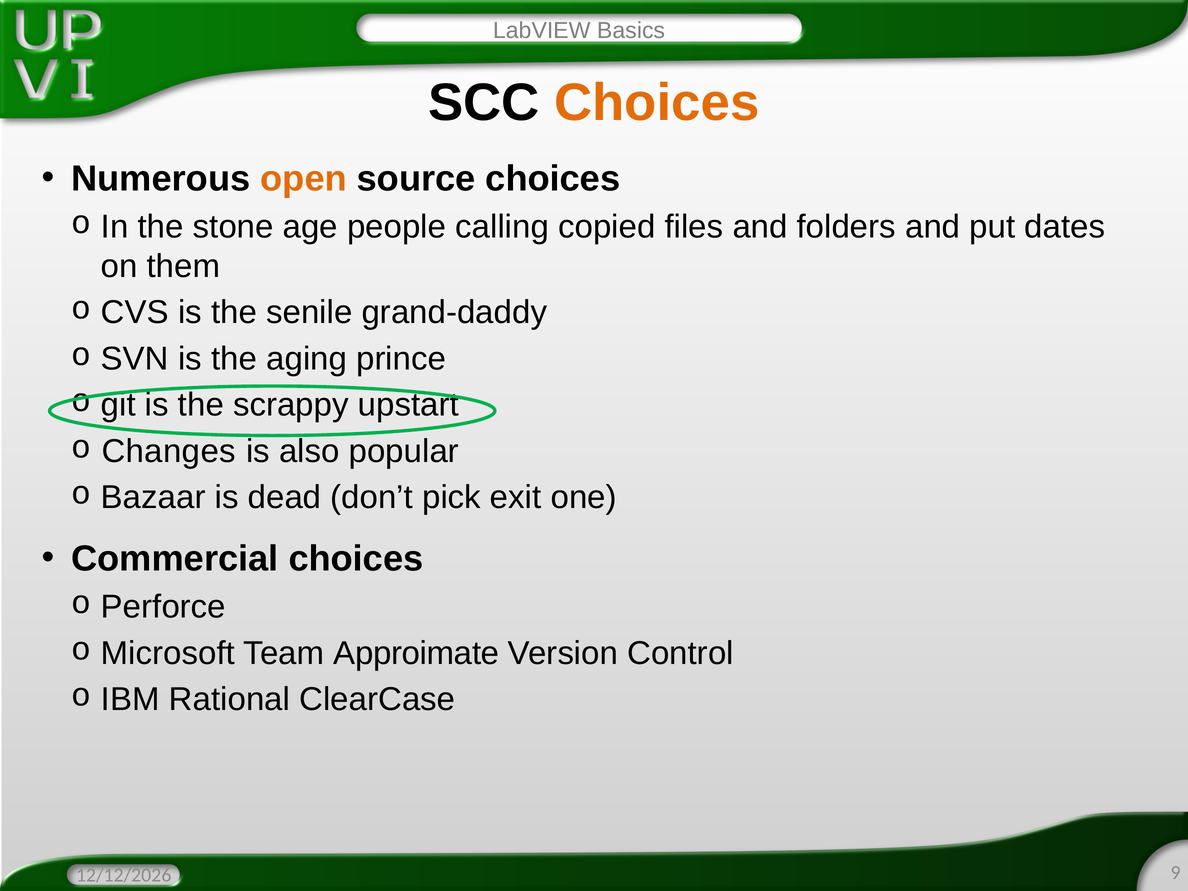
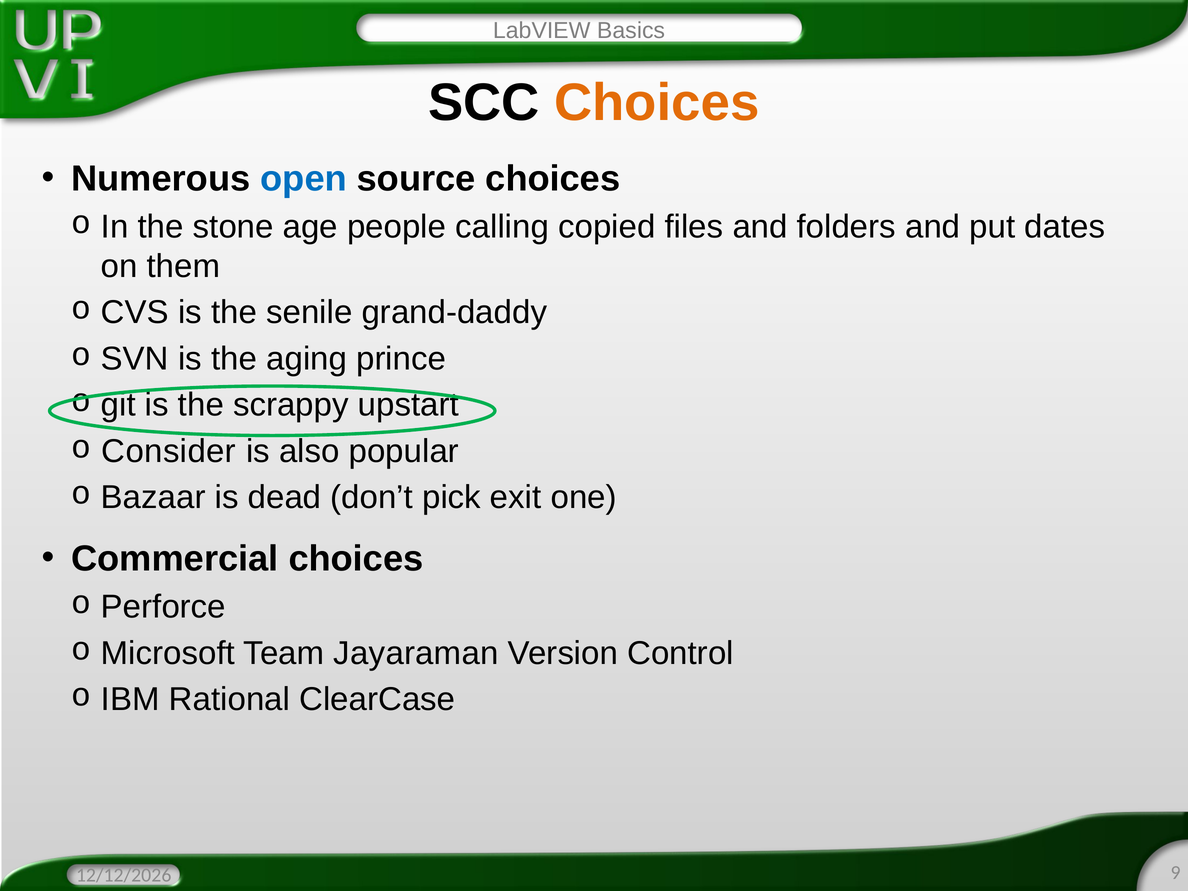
open colour: orange -> blue
Changes: Changes -> Consider
Approimate: Approimate -> Jayaraman
